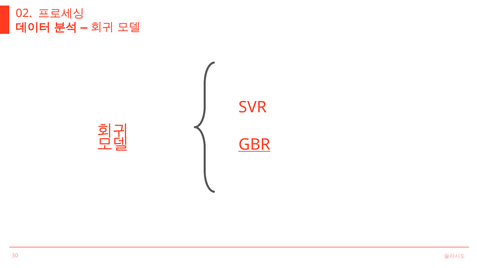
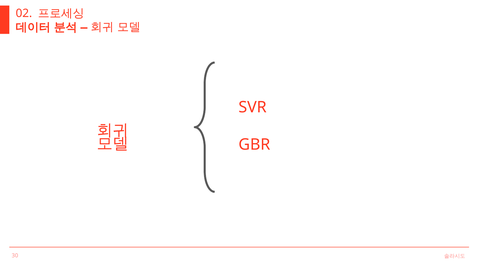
GBR underline: present -> none
